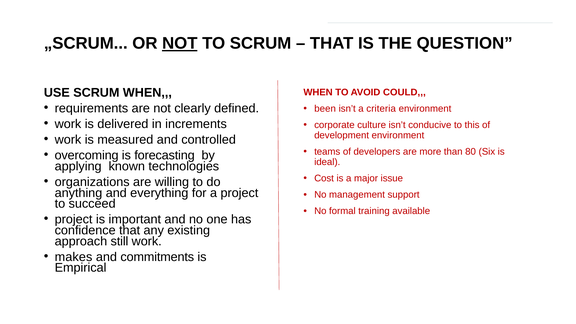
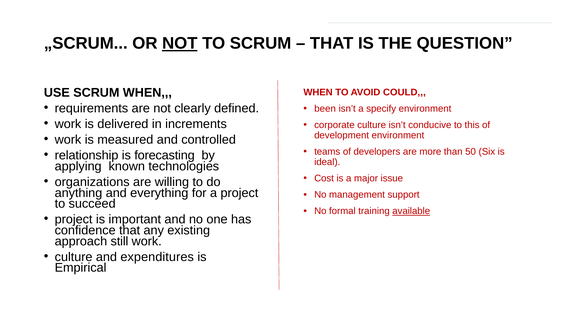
criteria: criteria -> specify
80: 80 -> 50
overcoming: overcoming -> relationship
available underline: none -> present
makes at (74, 257): makes -> culture
commitments: commitments -> expenditures
